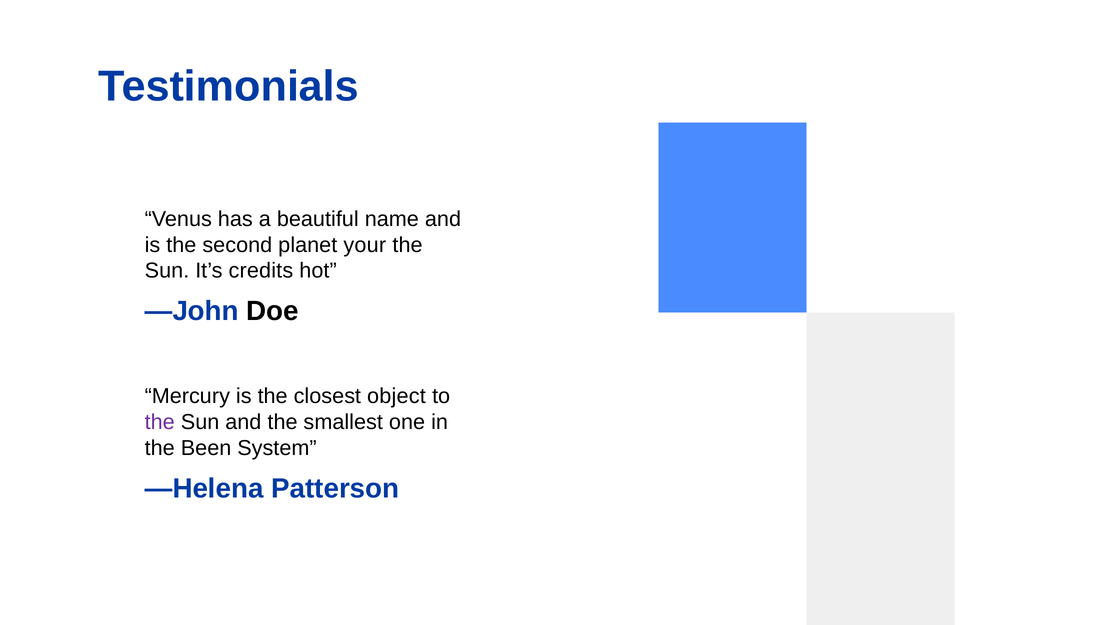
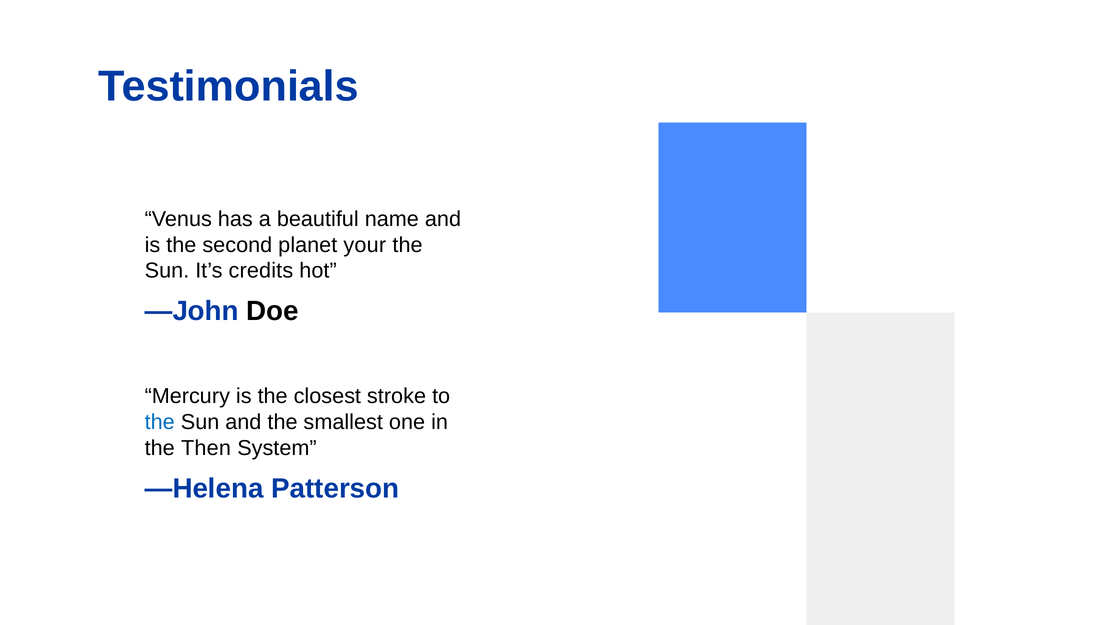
object: object -> stroke
the at (160, 423) colour: purple -> blue
Been: Been -> Then
